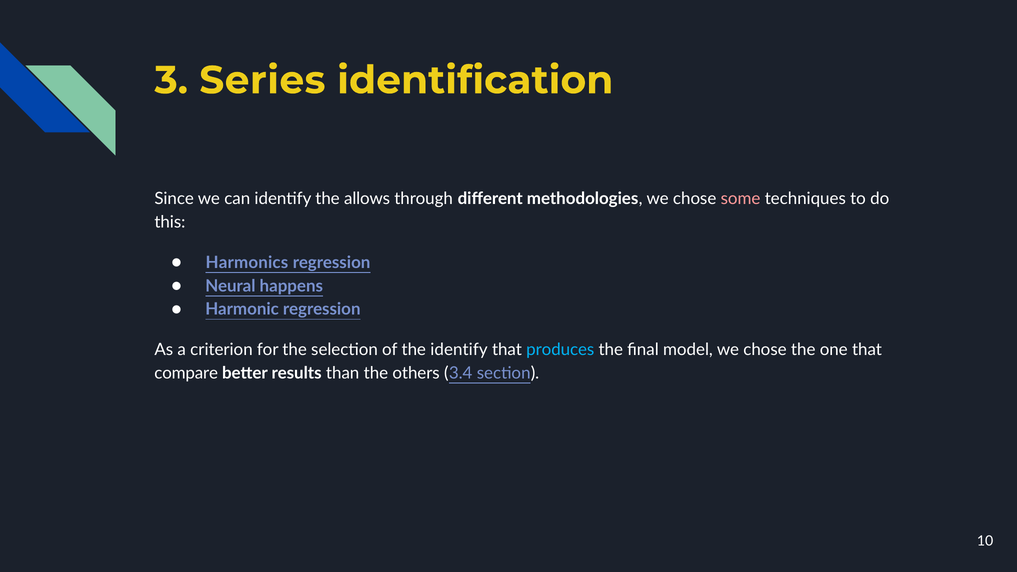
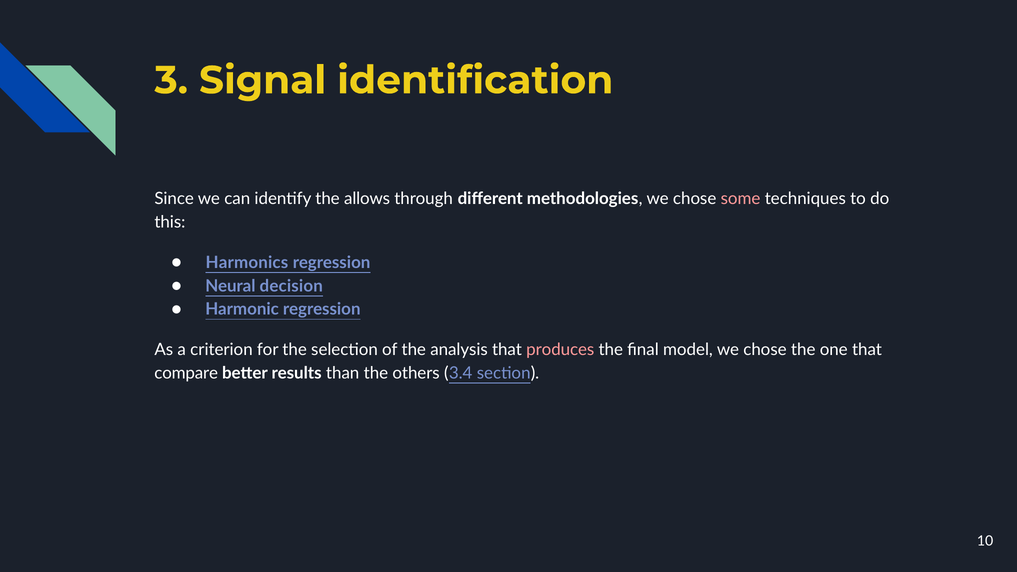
Series: Series -> Signal
happens: happens -> decision
the identify: identify -> analysis
produces colour: light blue -> pink
